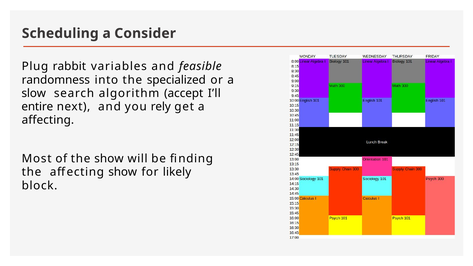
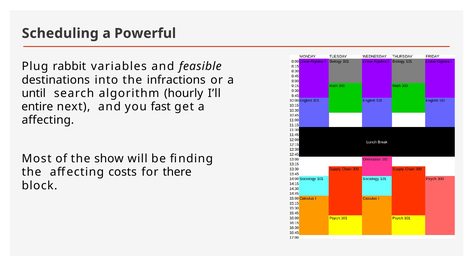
Consider: Consider -> Powerful
randomness: randomness -> destinations
specialized: specialized -> infractions
slow: slow -> until
accept: accept -> hourly
rely: rely -> fast
affecting show: show -> costs
likely: likely -> there
